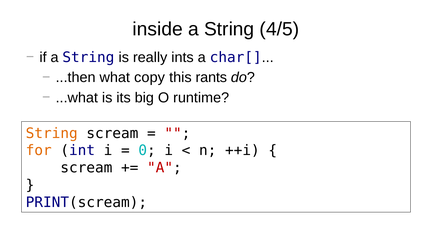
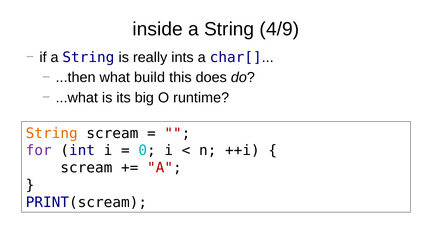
4/5: 4/5 -> 4/9
copy: copy -> build
rants: rants -> does
for colour: orange -> purple
